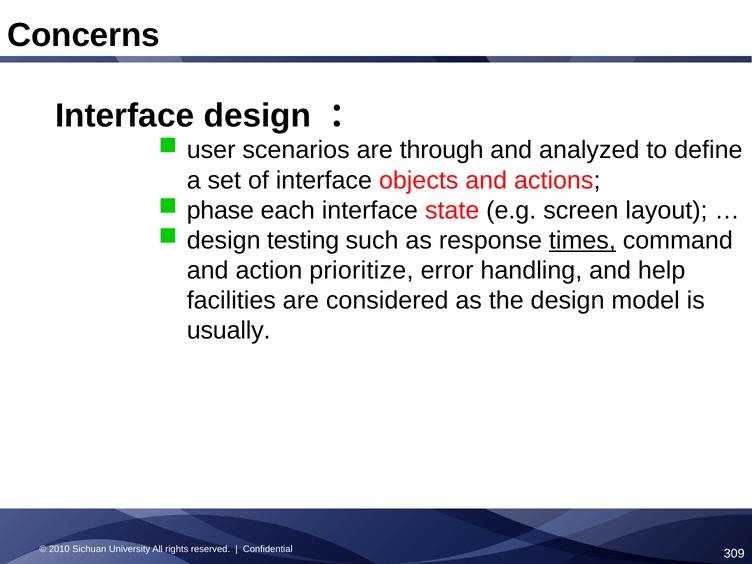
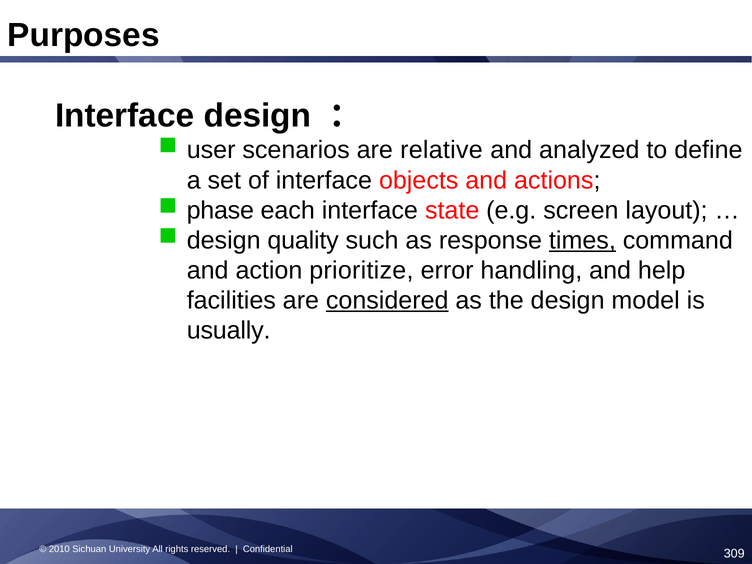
Concerns: Concerns -> Purposes
through: through -> relative
testing: testing -> quality
considered underline: none -> present
